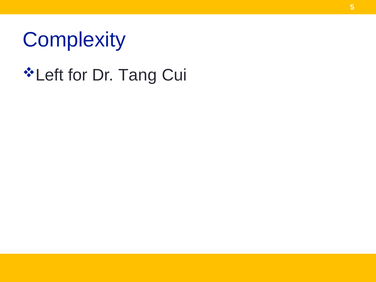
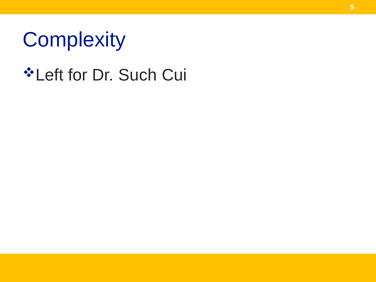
Tang: Tang -> Such
